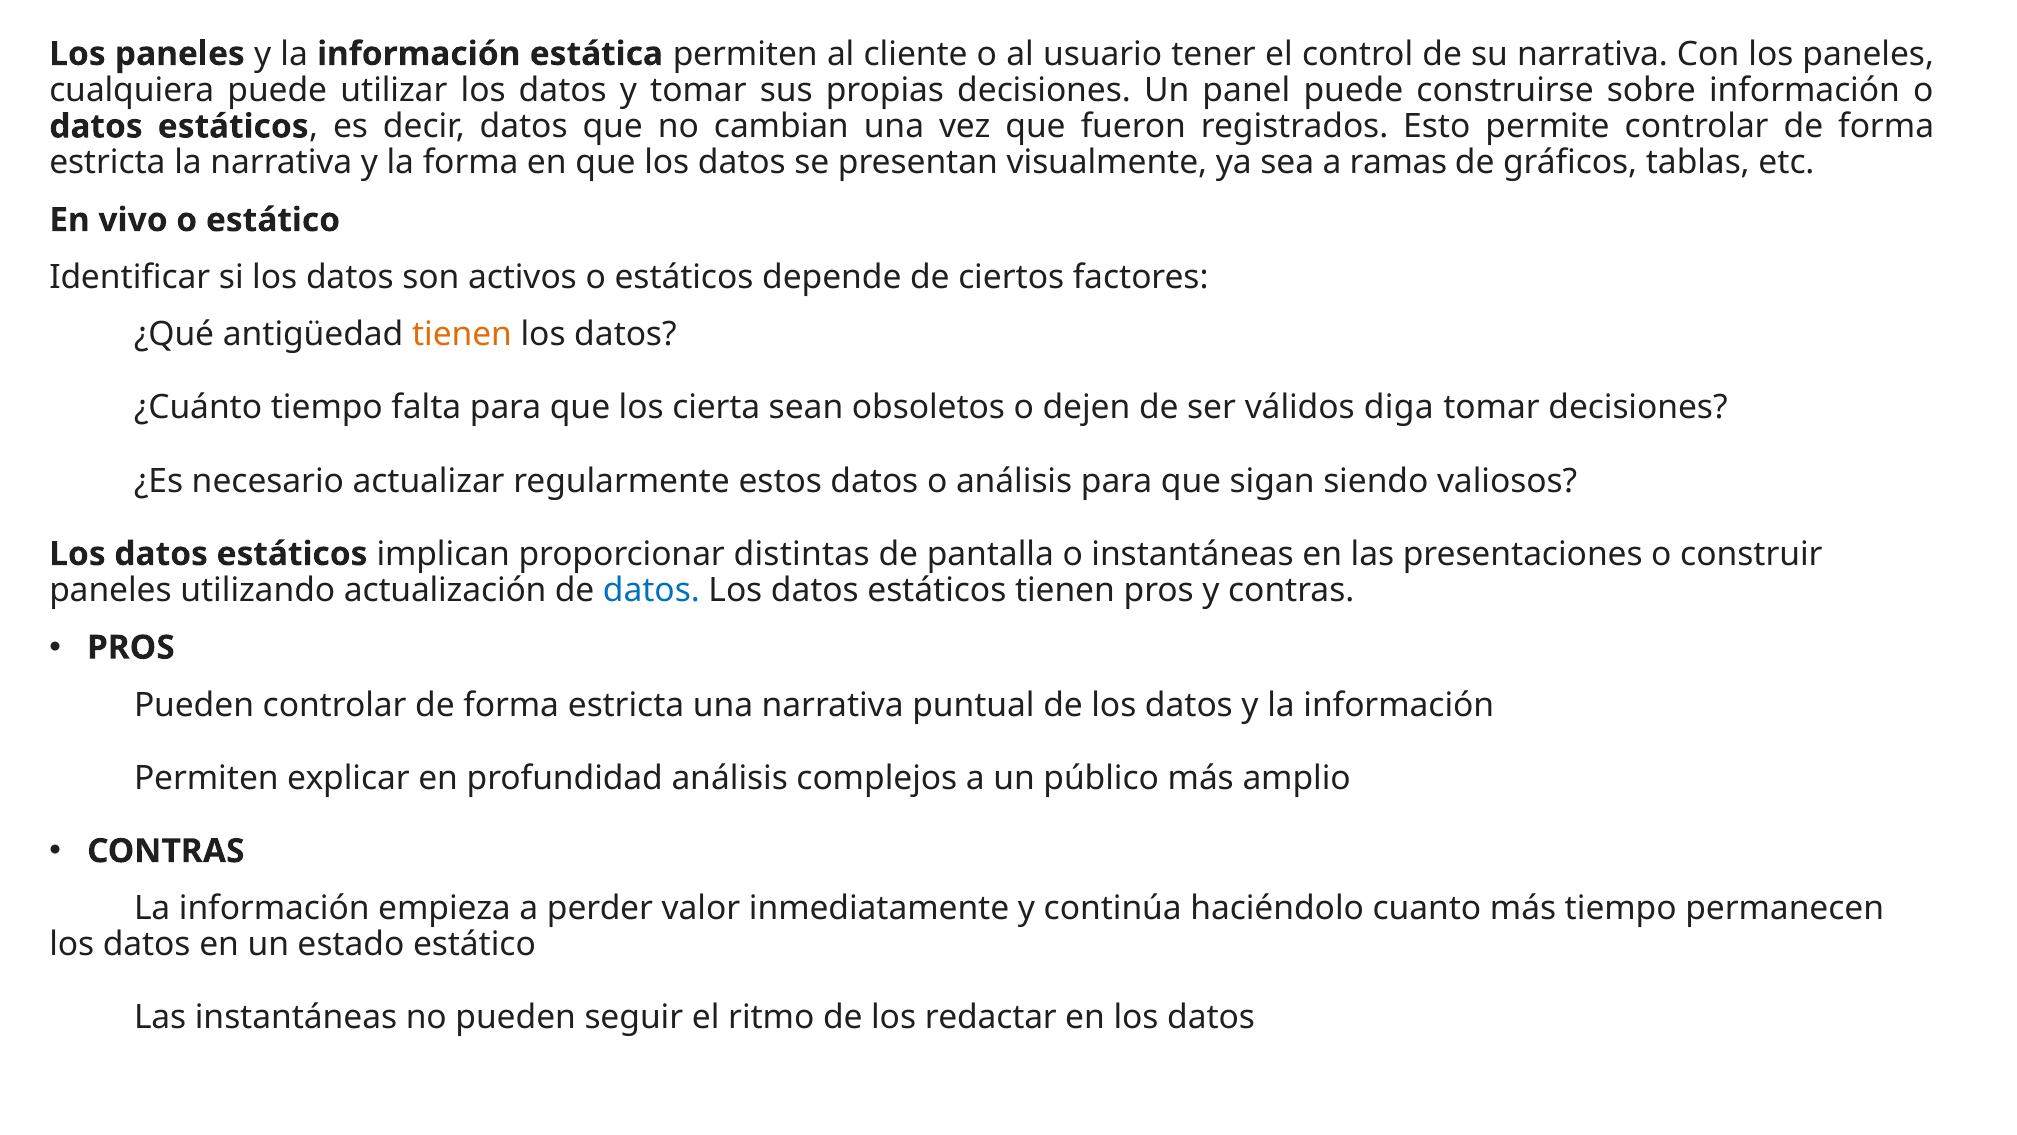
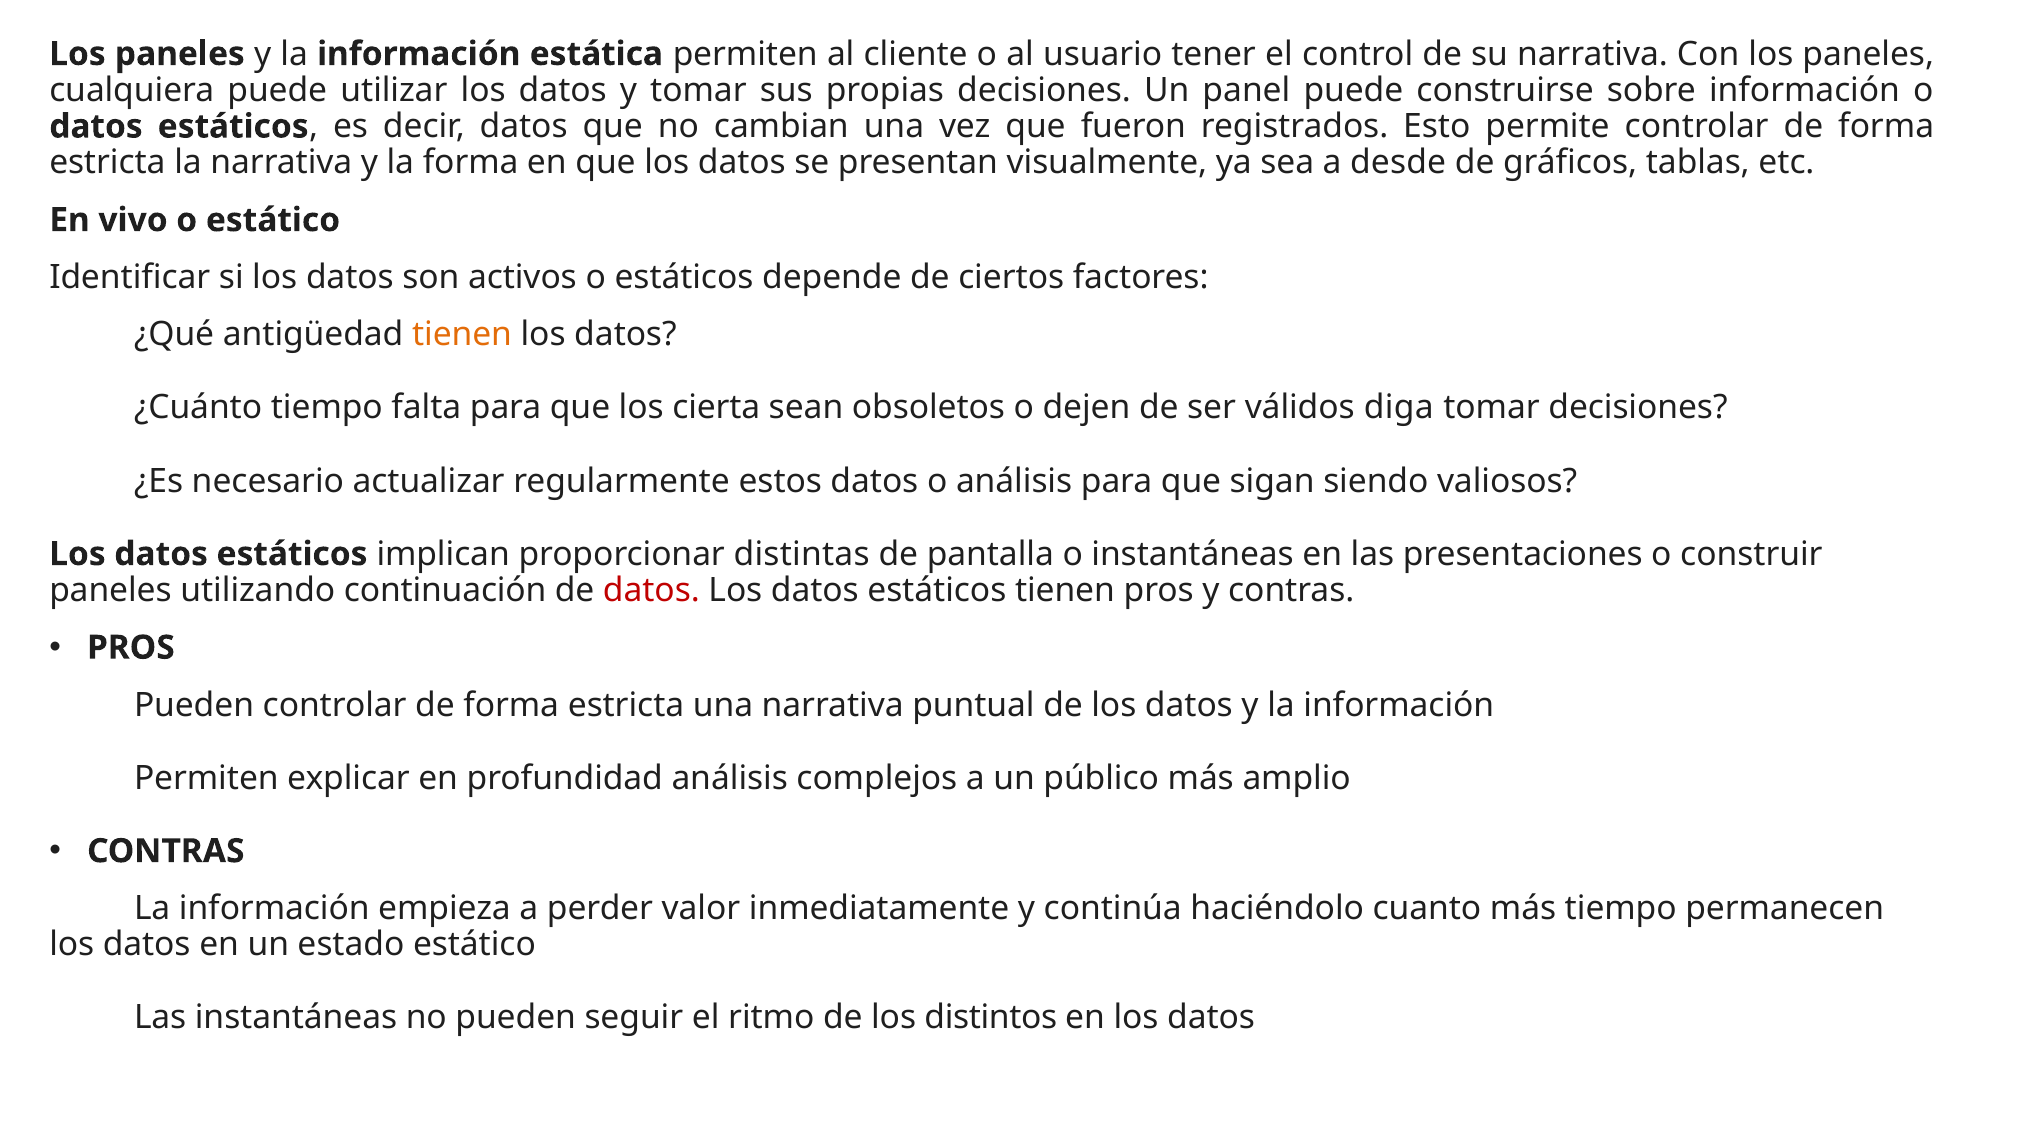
ramas: ramas -> desde
actualización: actualización -> continuación
datos at (651, 590) colour: blue -> red
redactar: redactar -> distintos
